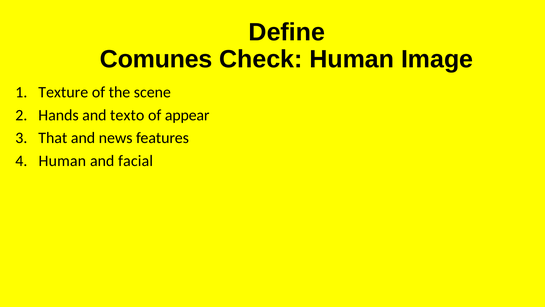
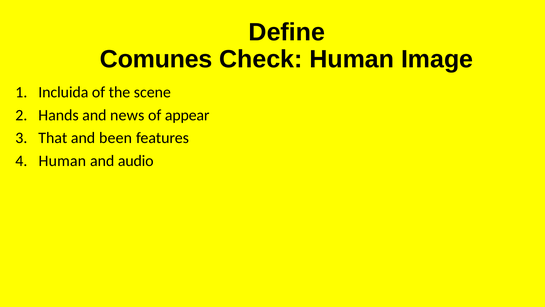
Texture: Texture -> Incluida
texto: texto -> news
news: news -> been
facial: facial -> audio
